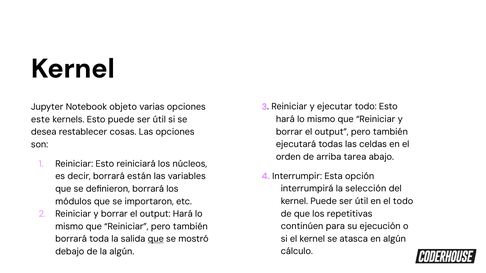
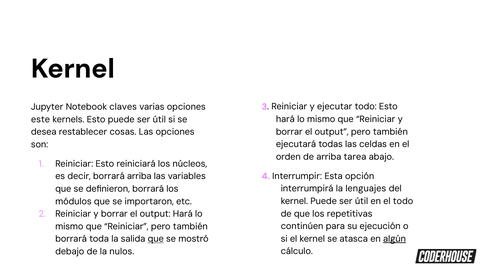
objeto: objeto -> claves
borrará están: están -> arriba
selección: selección -> lenguajes
algún at (395, 239) underline: none -> present
la algún: algún -> nulos
